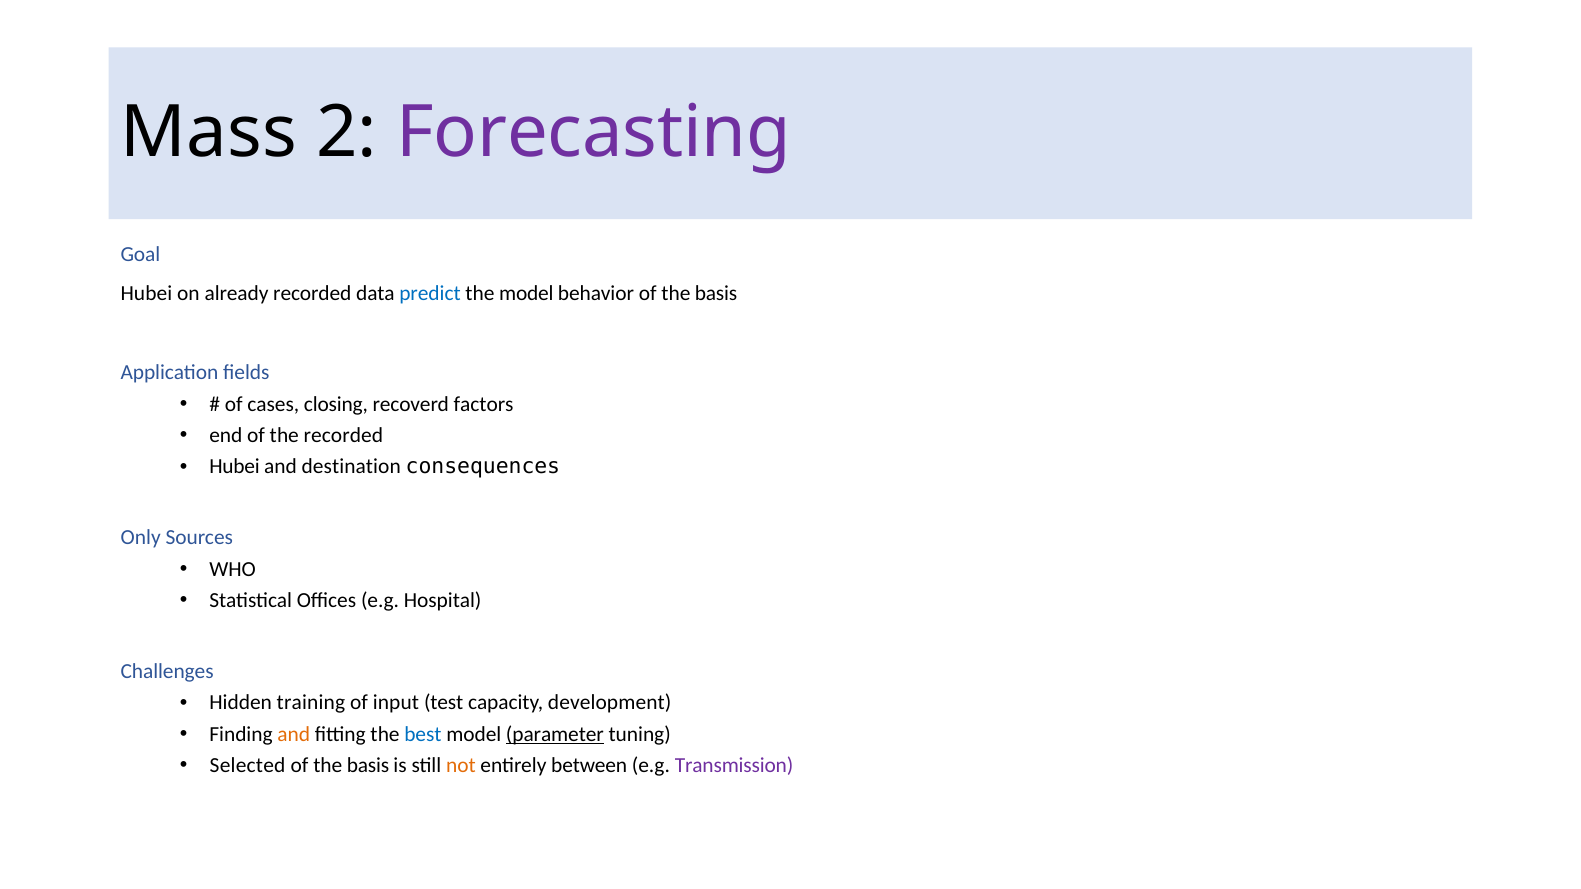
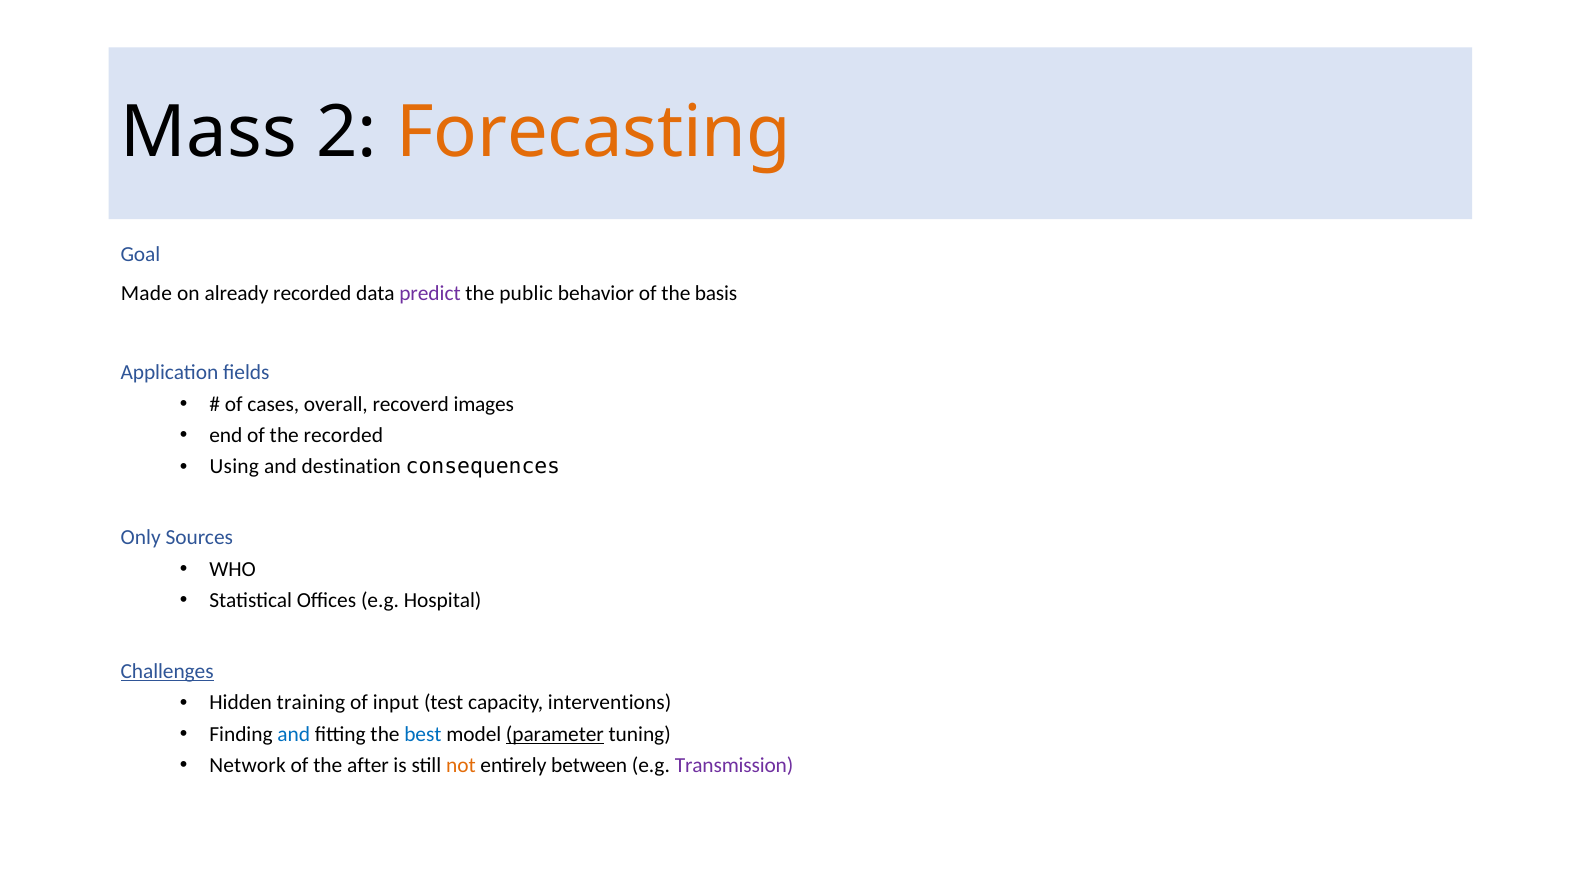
Forecasting colour: purple -> orange
Hubei at (146, 294): Hubei -> Made
predict colour: blue -> purple
the model: model -> public
closing: closing -> overall
factors: factors -> images
Hubei at (235, 467): Hubei -> Using
Challenges underline: none -> present
development: development -> interventions
and at (294, 734) colour: orange -> blue
Selected: Selected -> Network
basis at (368, 766): basis -> after
